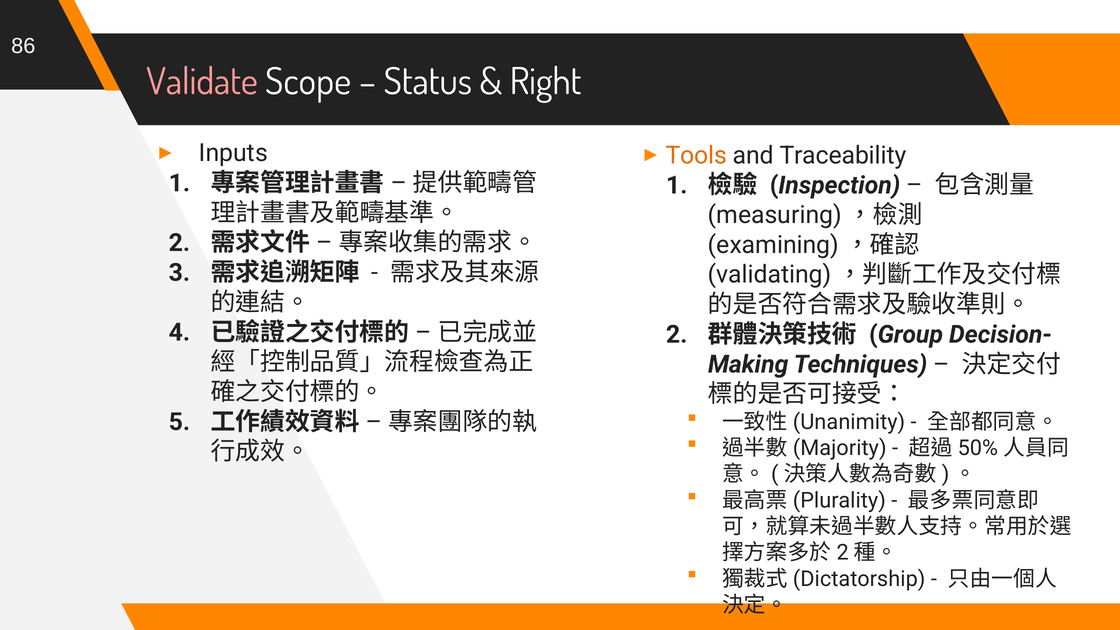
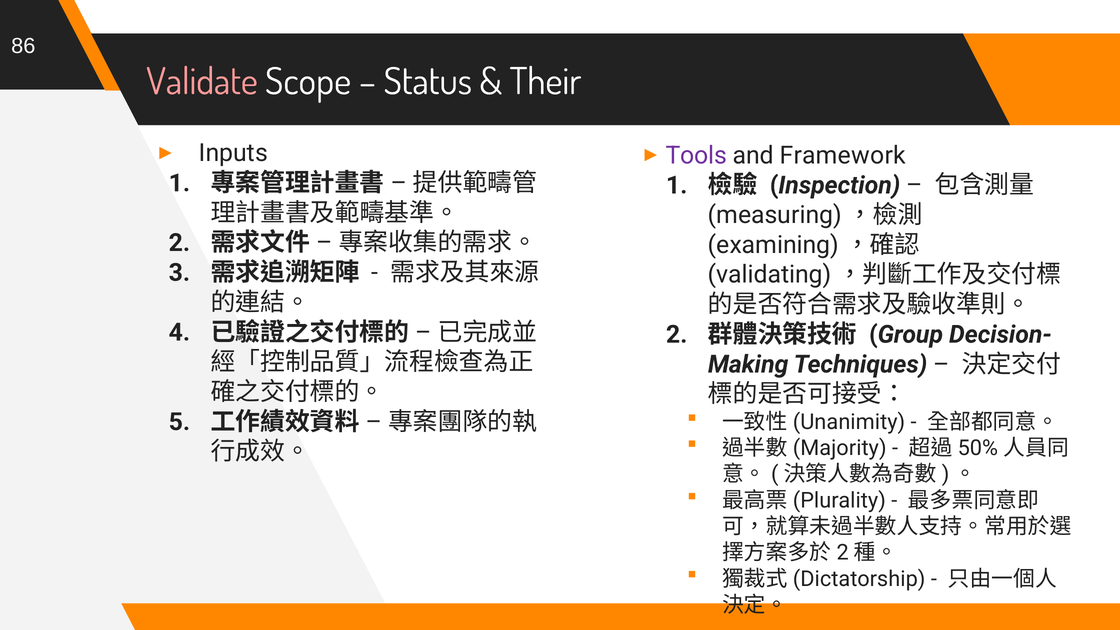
Right: Right -> Their
Tools colour: orange -> purple
Traceability: Traceability -> Framework
